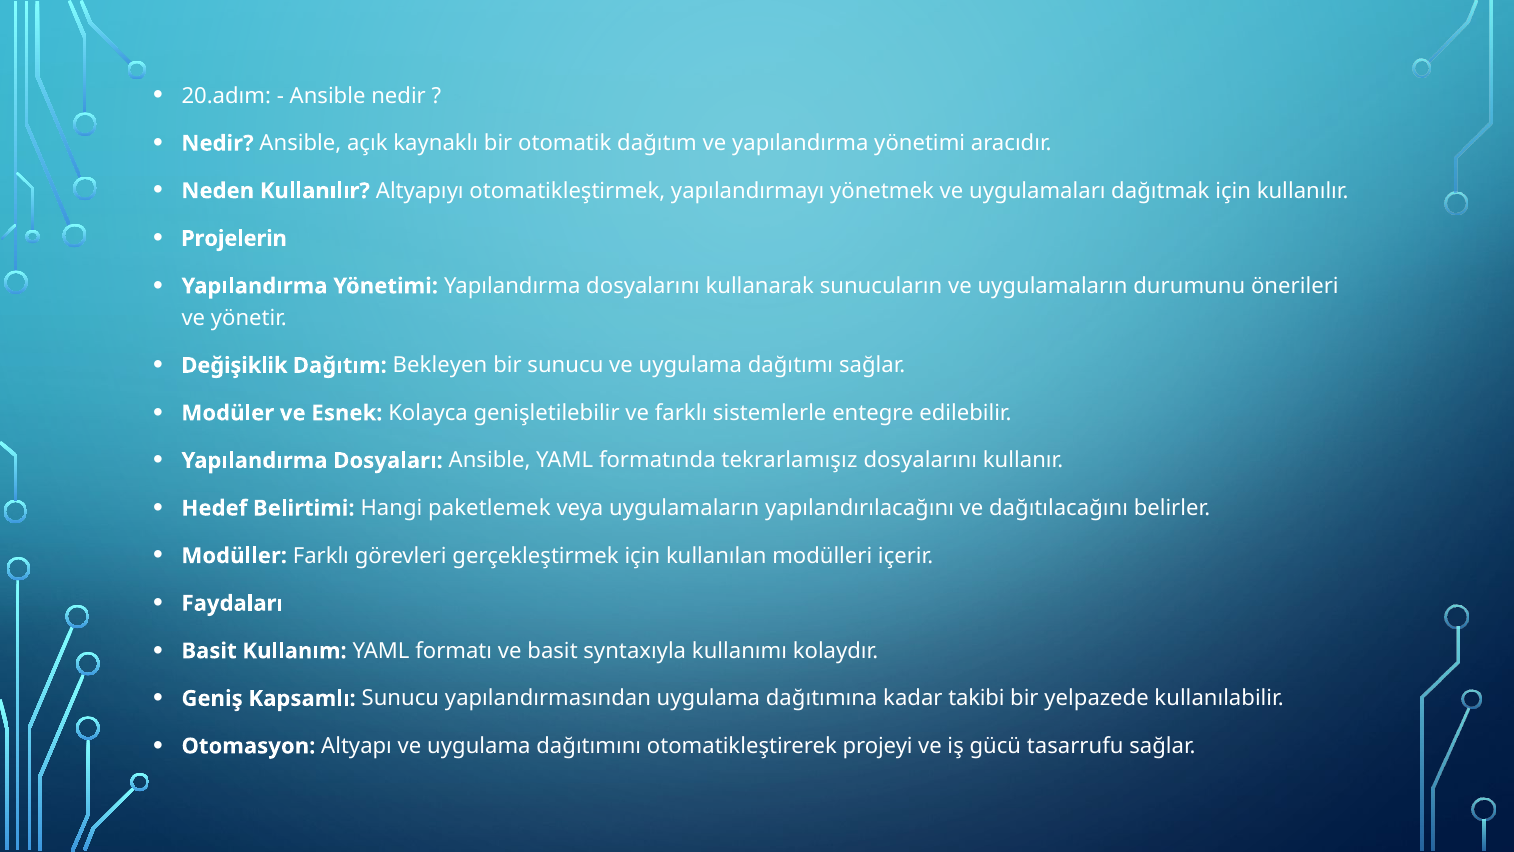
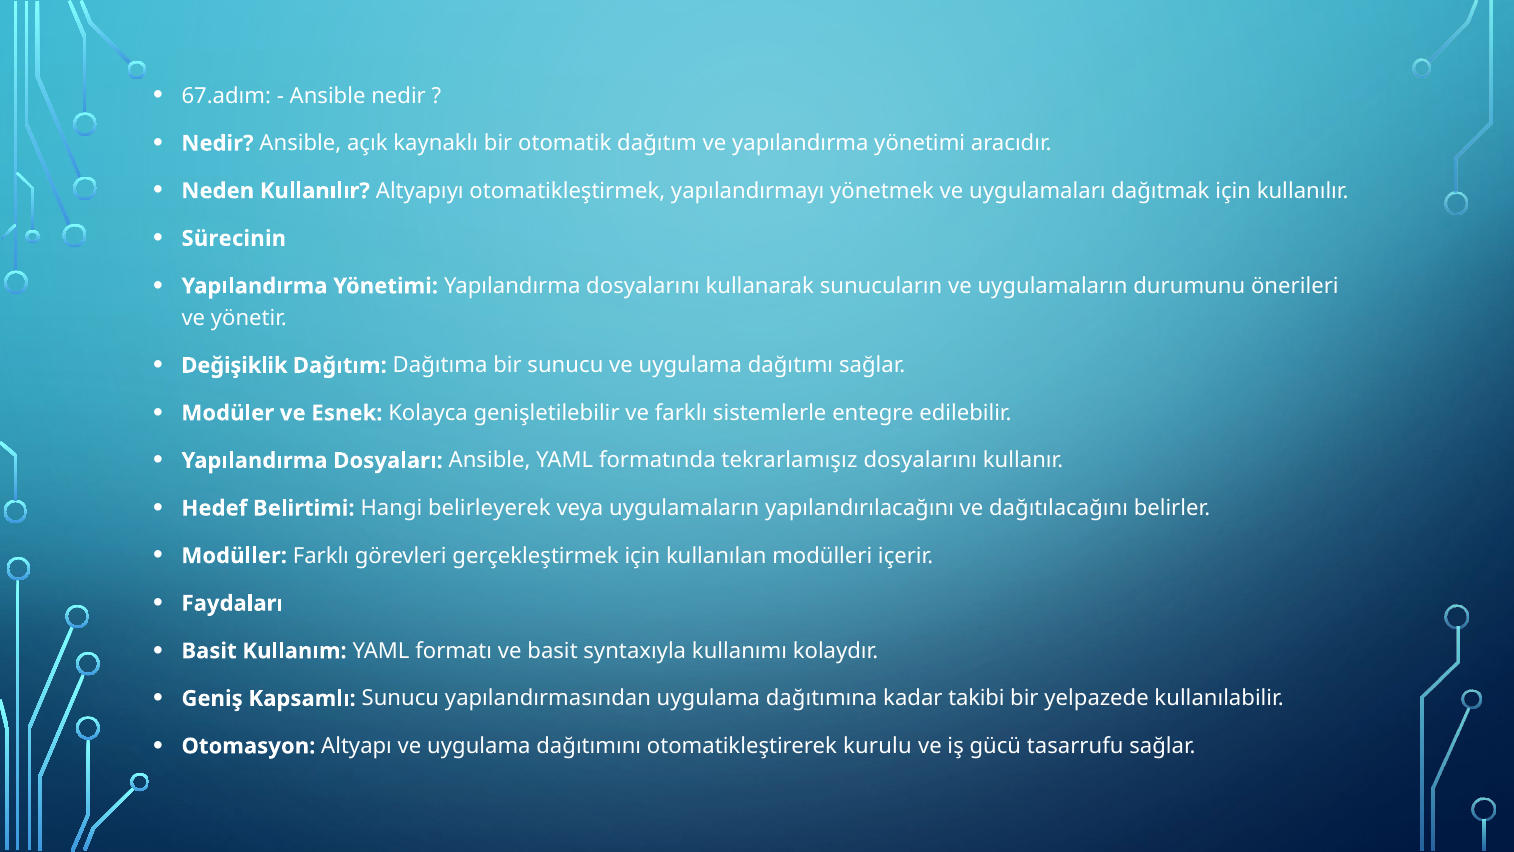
20.adım: 20.adım -> 67.adım
Projelerin: Projelerin -> Sürecinin
Bekleyen: Bekleyen -> Dağıtıma
paketlemek: paketlemek -> belirleyerek
projeyi: projeyi -> kurulu
